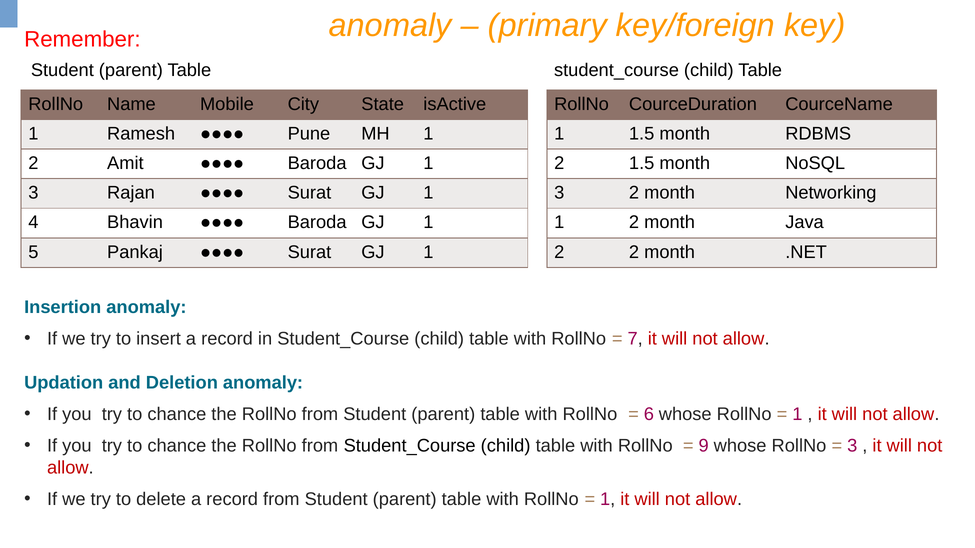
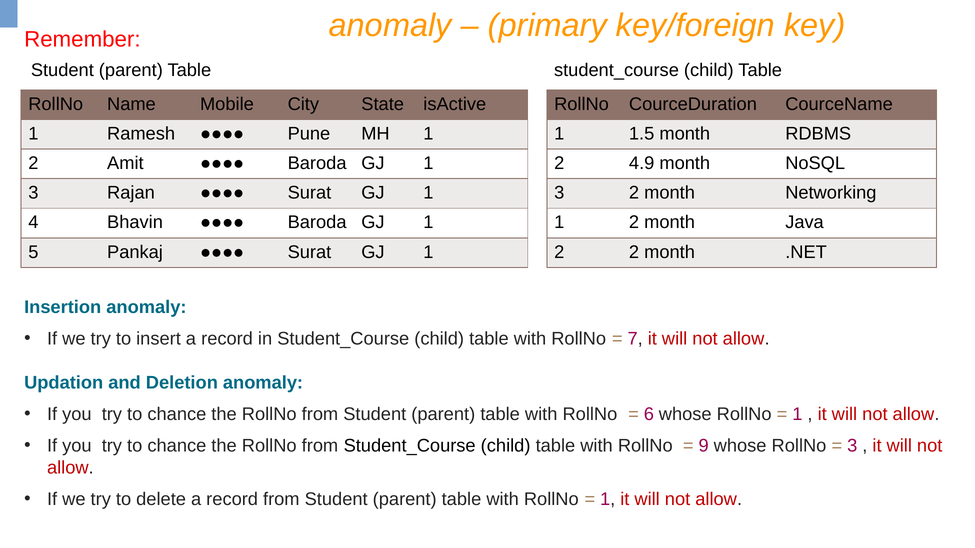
2 1.5: 1.5 -> 4.9
